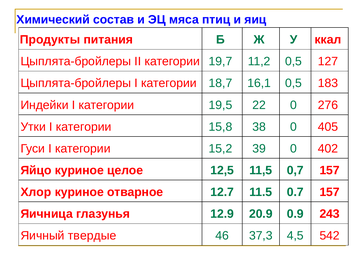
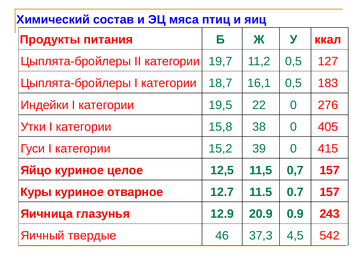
402: 402 -> 415
Хлор: Хлор -> Куры
